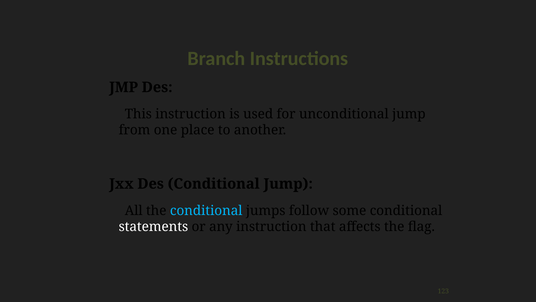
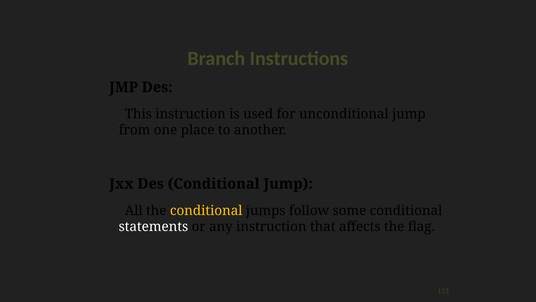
conditional at (206, 210) colour: light blue -> yellow
